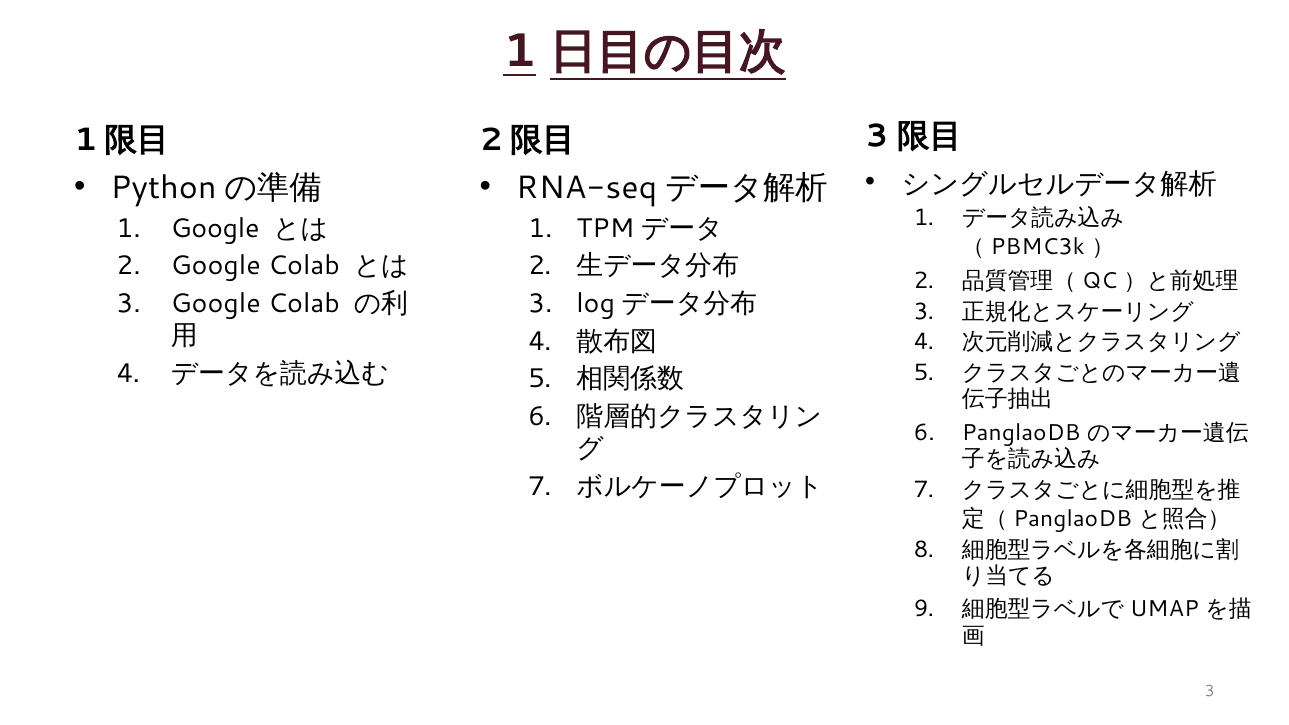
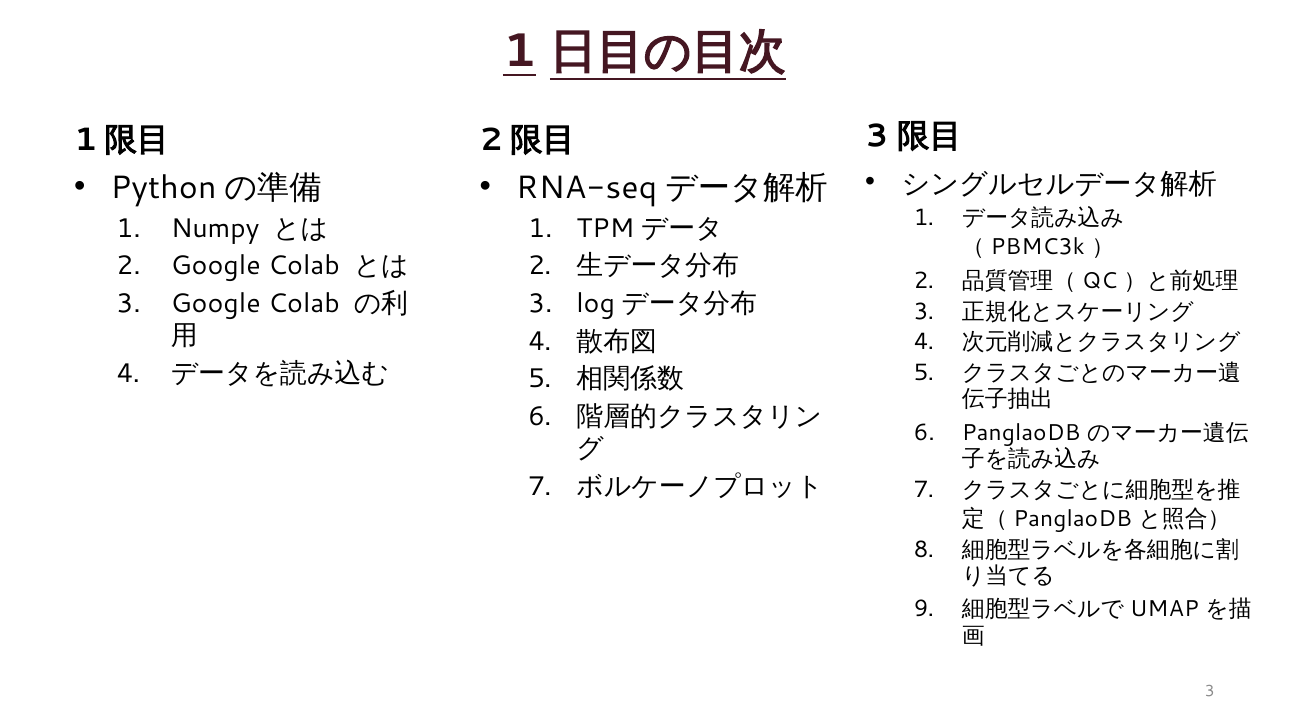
Google at (215, 228): Google -> Numpy
